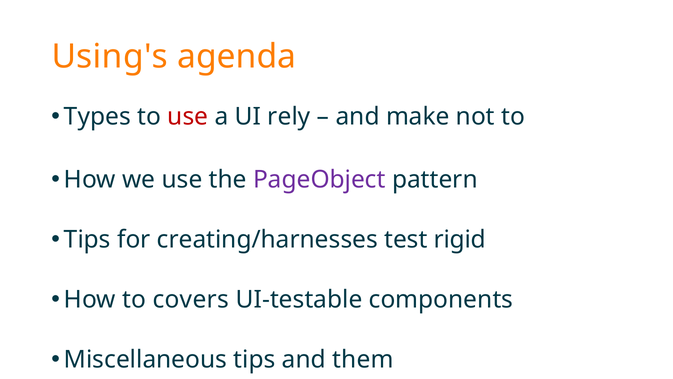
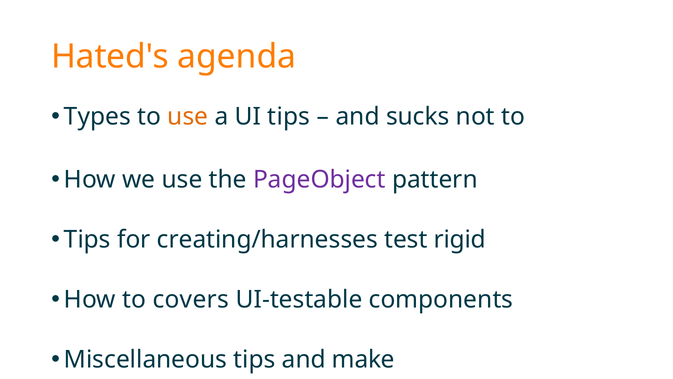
Using's: Using's -> Hated's
use at (188, 116) colour: red -> orange
UI rely: rely -> tips
make: make -> sucks
them: them -> make
